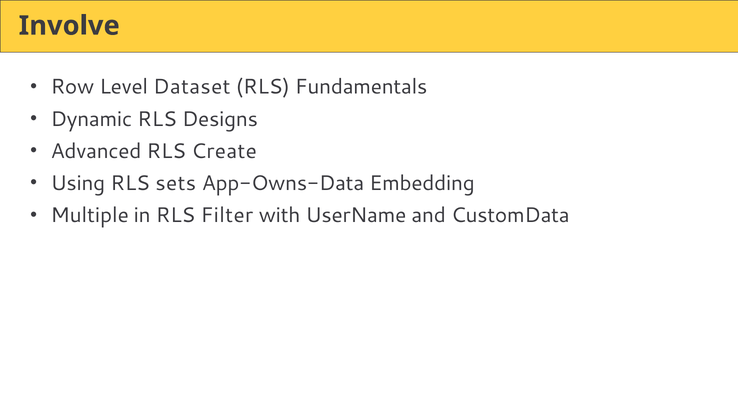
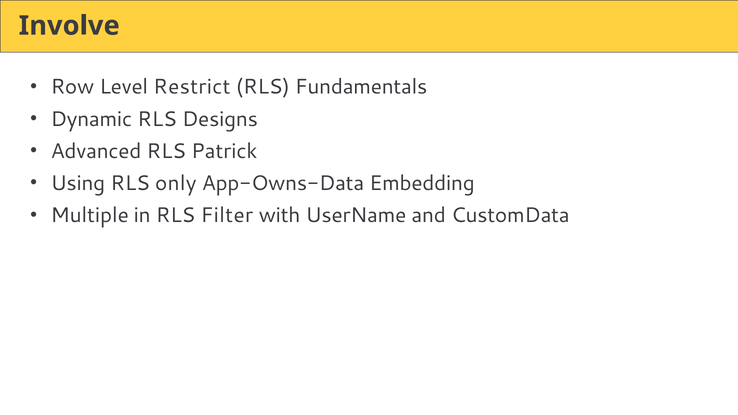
Dataset: Dataset -> Restrict
Create: Create -> Patrick
sets: sets -> only
